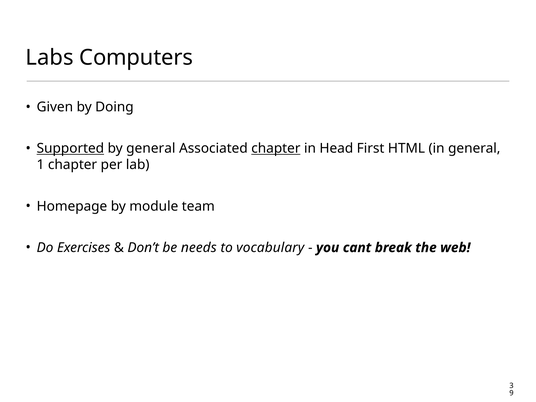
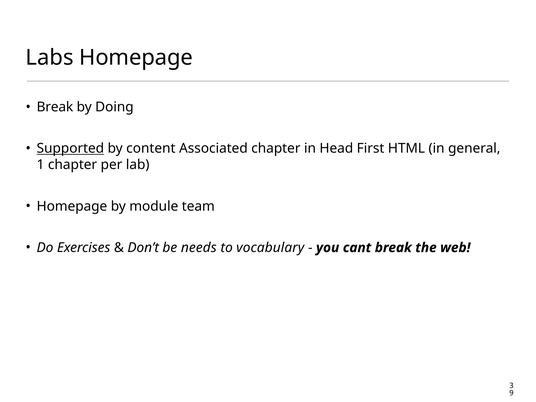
Labs Computers: Computers -> Homepage
Given at (55, 107): Given -> Break
by general: general -> content
chapter at (276, 148) underline: present -> none
